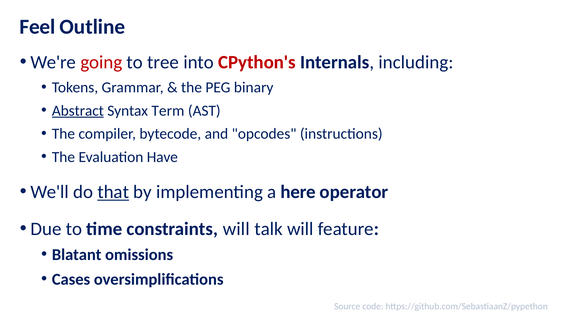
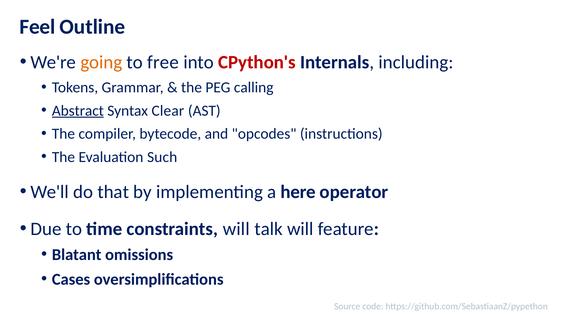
going colour: red -> orange
tree: tree -> free
binary: binary -> calling
Term: Term -> Clear
Have: Have -> Such
that underline: present -> none
